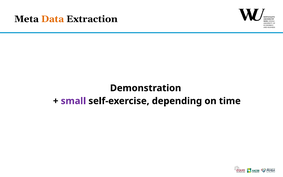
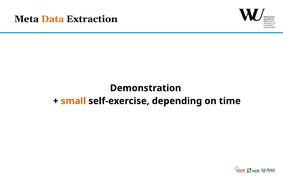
small colour: purple -> orange
